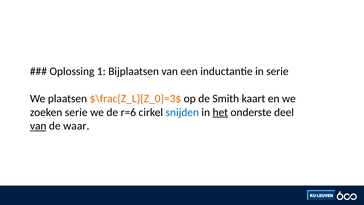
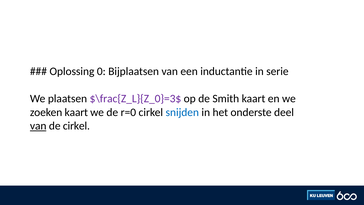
1: 1 -> 0
$\frac{Z_L}{Z_0}=3$ colour: orange -> purple
zoeken serie: serie -> kaart
r=6: r=6 -> r=0
het underline: present -> none
de waar: waar -> cirkel
